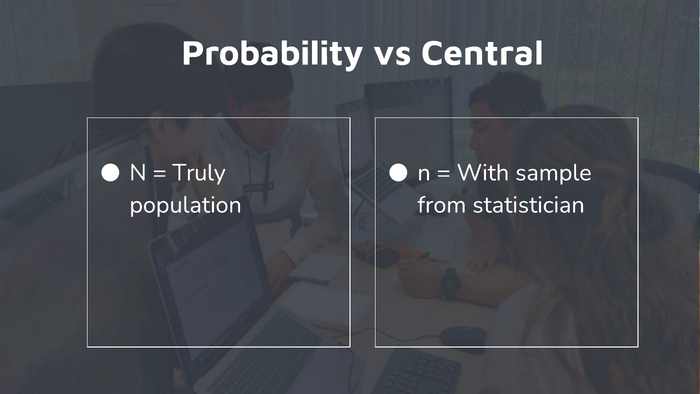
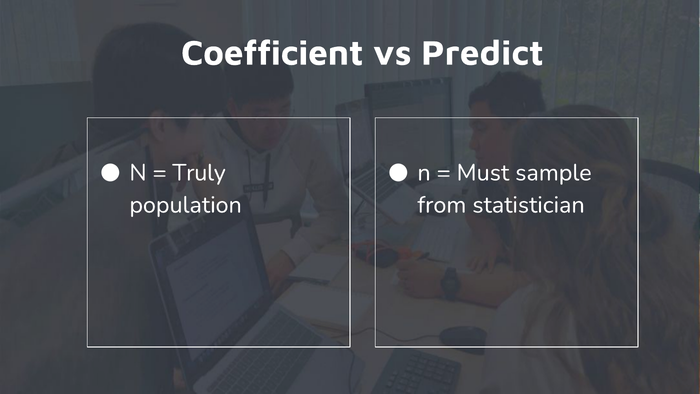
Probability: Probability -> Coefficient
Central: Central -> Predict
With: With -> Must
